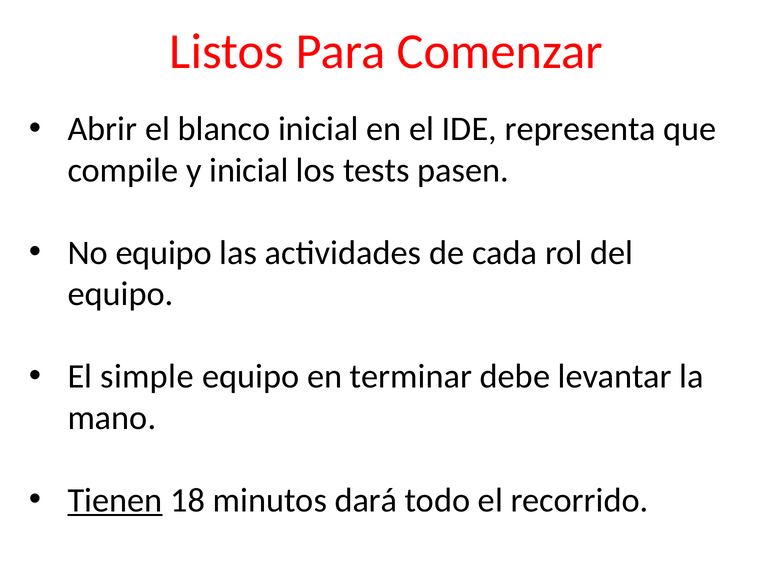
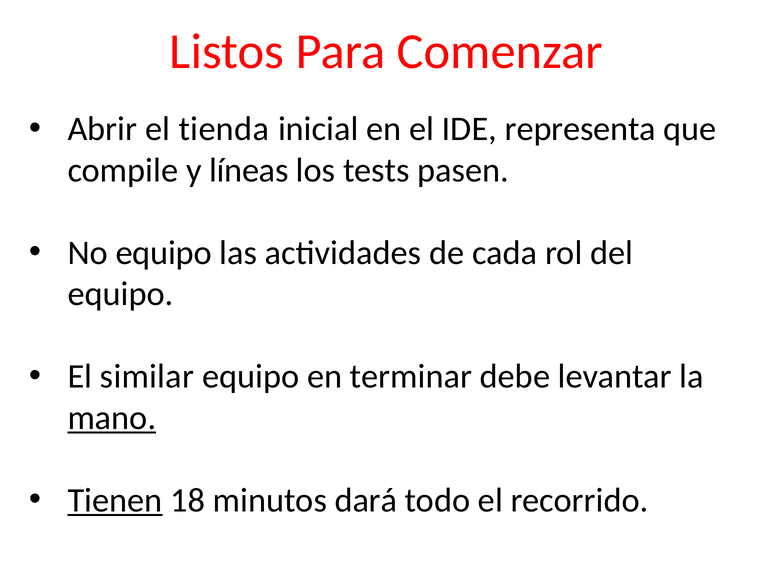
blanco: blanco -> tienda
y inicial: inicial -> líneas
simple: simple -> similar
mano underline: none -> present
